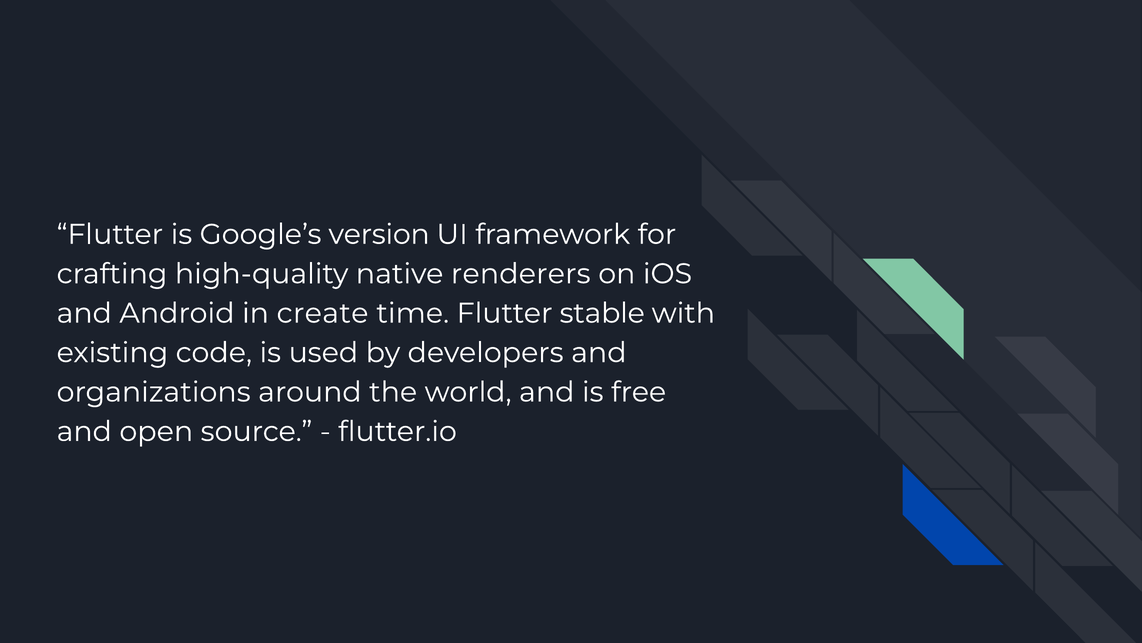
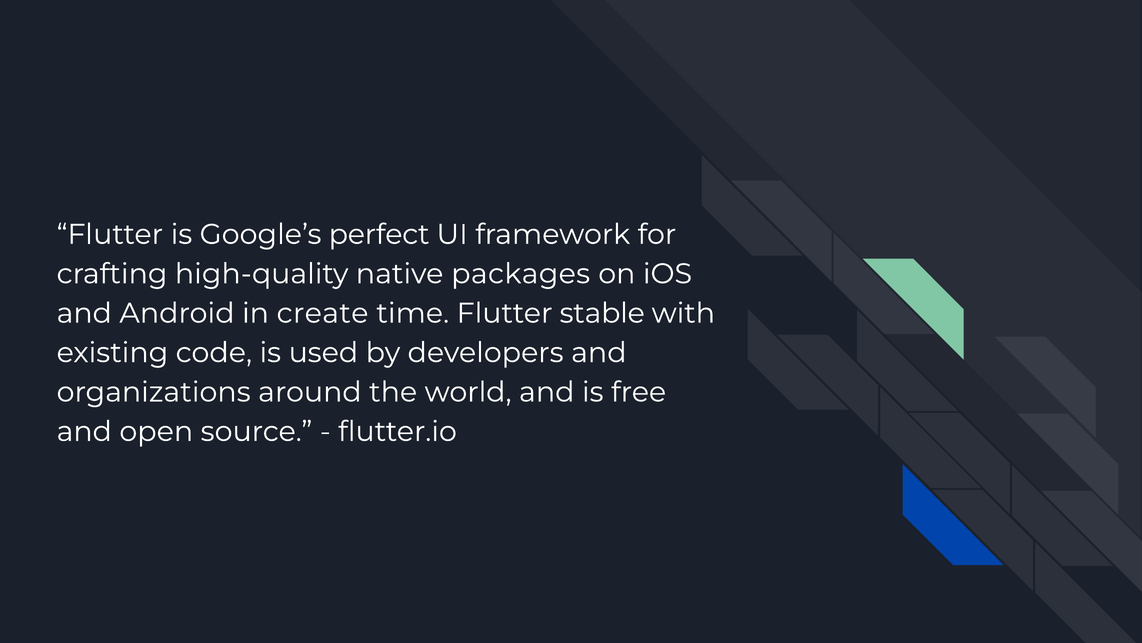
version: version -> perfect
renderers: renderers -> packages
